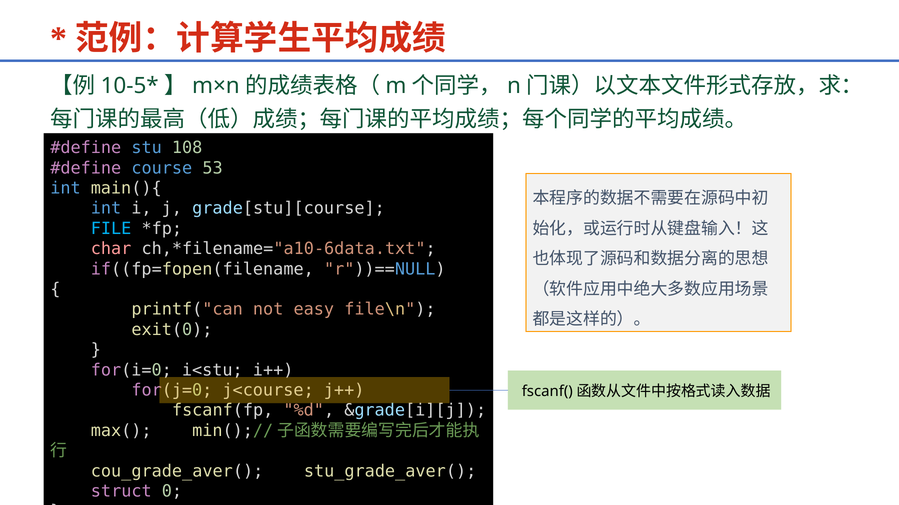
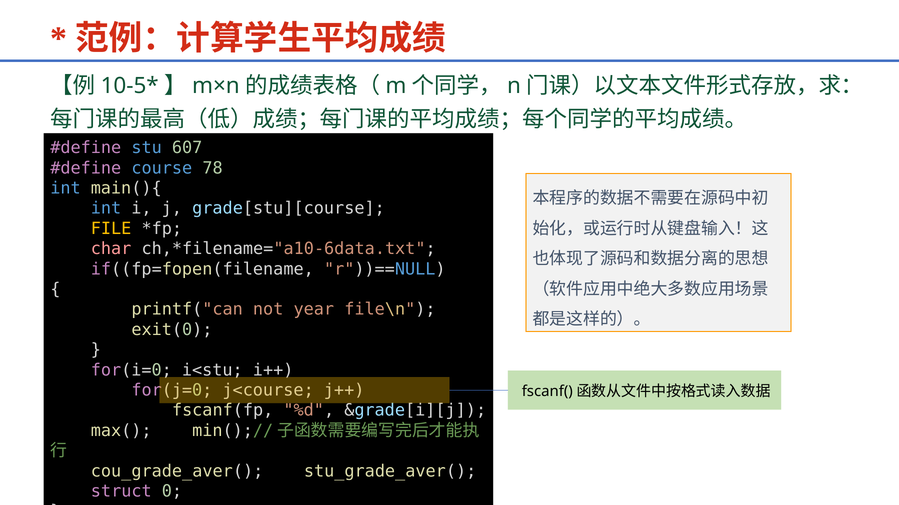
108: 108 -> 607
53: 53 -> 78
FILE colour: light blue -> yellow
easy: easy -> year
